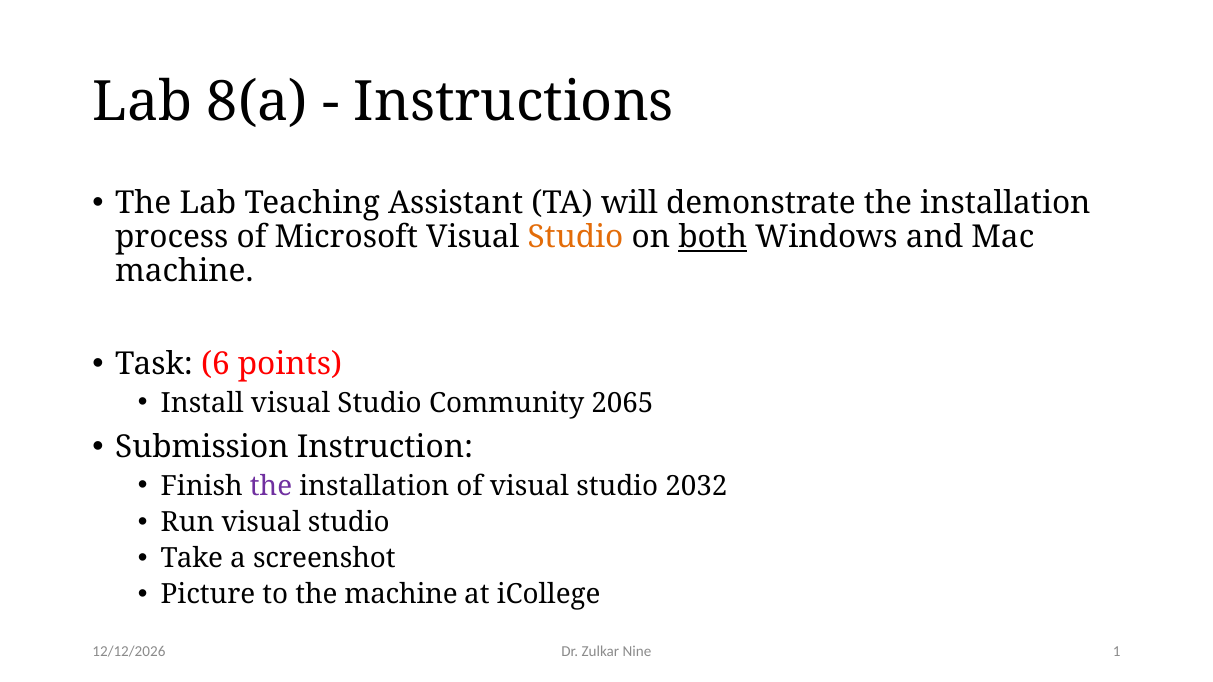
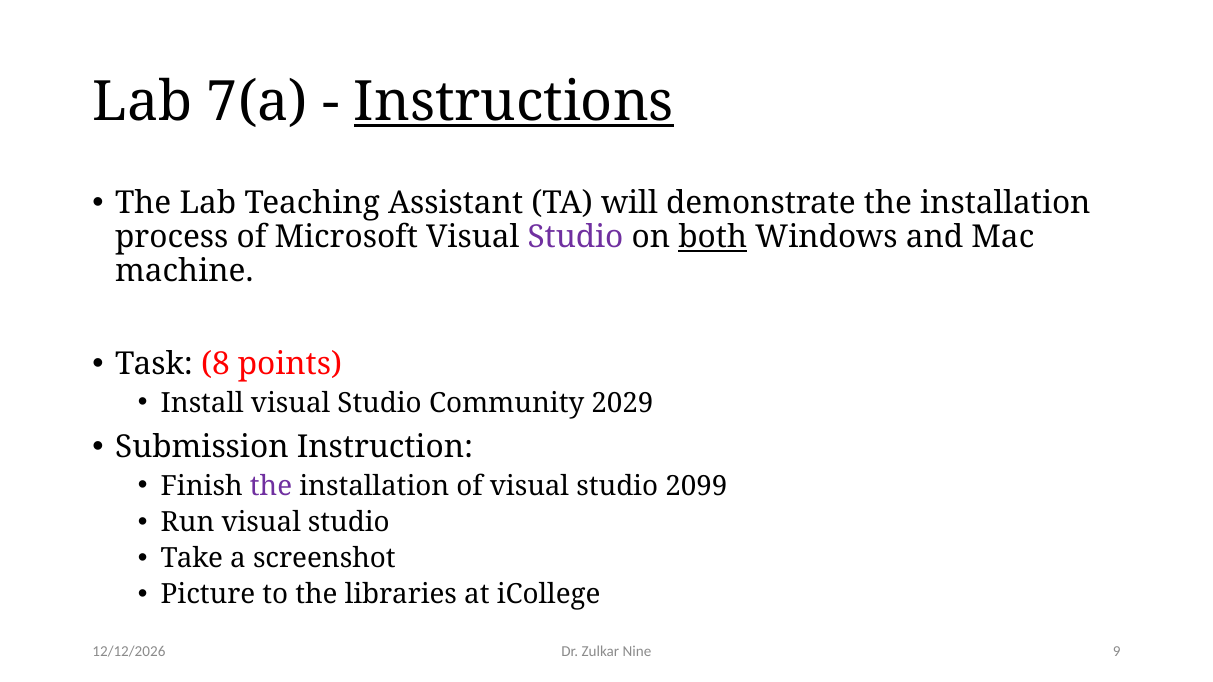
8(a: 8(a -> 7(a
Instructions underline: none -> present
Studio at (575, 237) colour: orange -> purple
6: 6 -> 8
2065: 2065 -> 2029
2032: 2032 -> 2099
the machine: machine -> libraries
1: 1 -> 9
